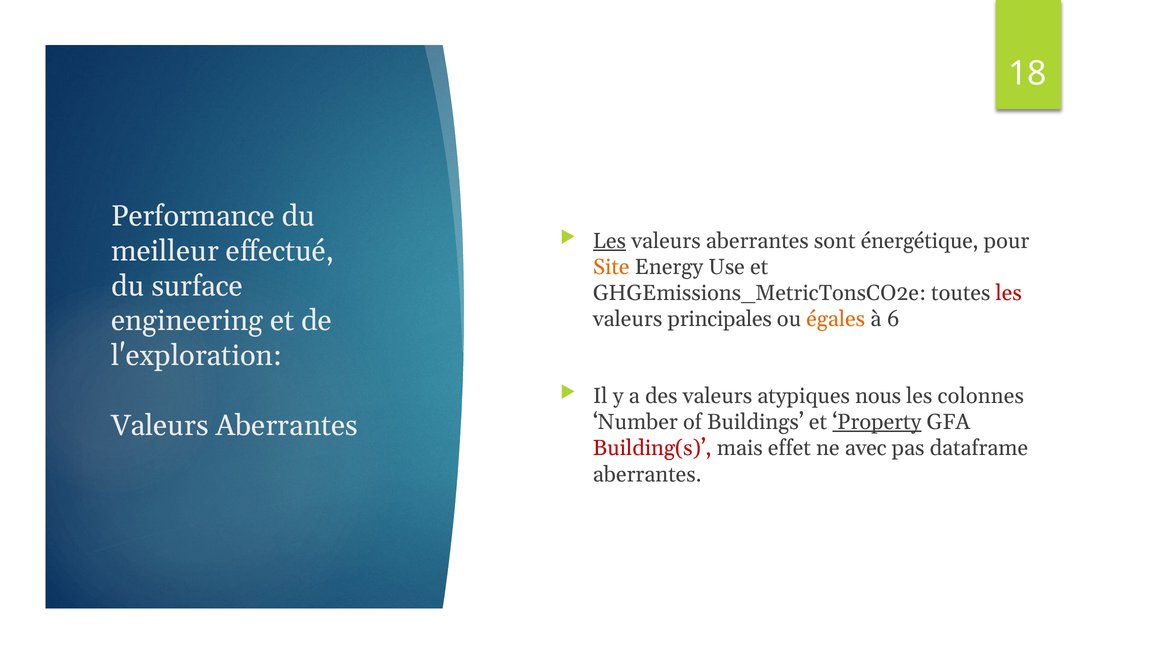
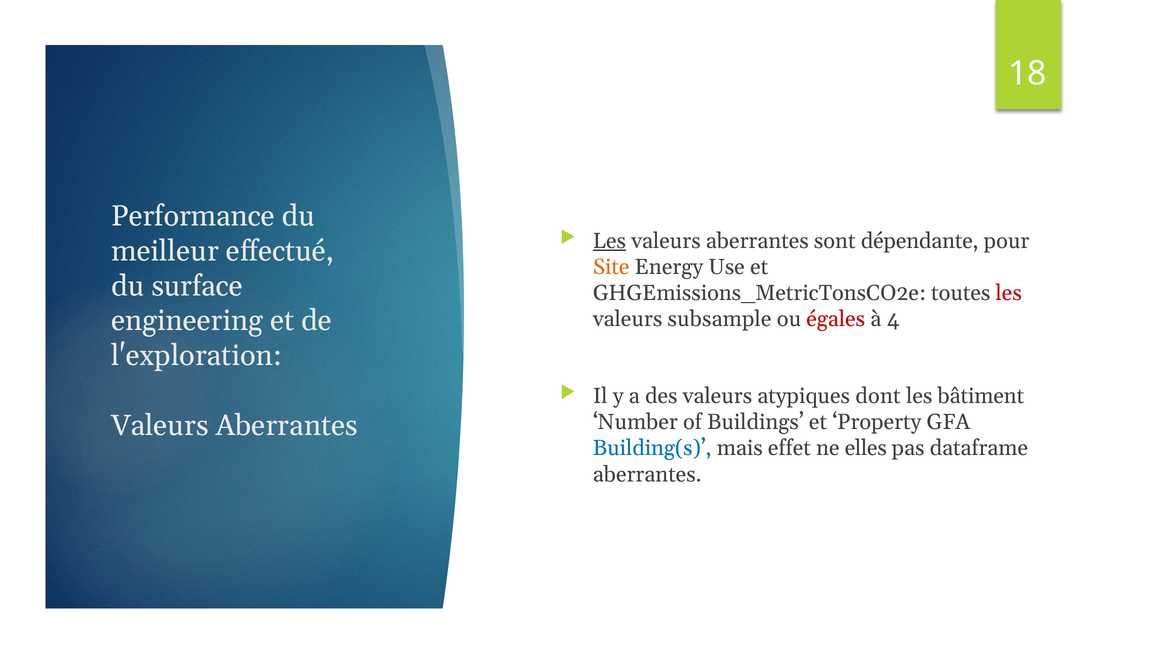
énergétique: énergétique -> dépendante
principales: principales -> subsample
égales colour: orange -> red
6: 6 -> 4
nous: nous -> dont
colonnes: colonnes -> bâtiment
Property underline: present -> none
Building(s colour: red -> blue
avec: avec -> elles
